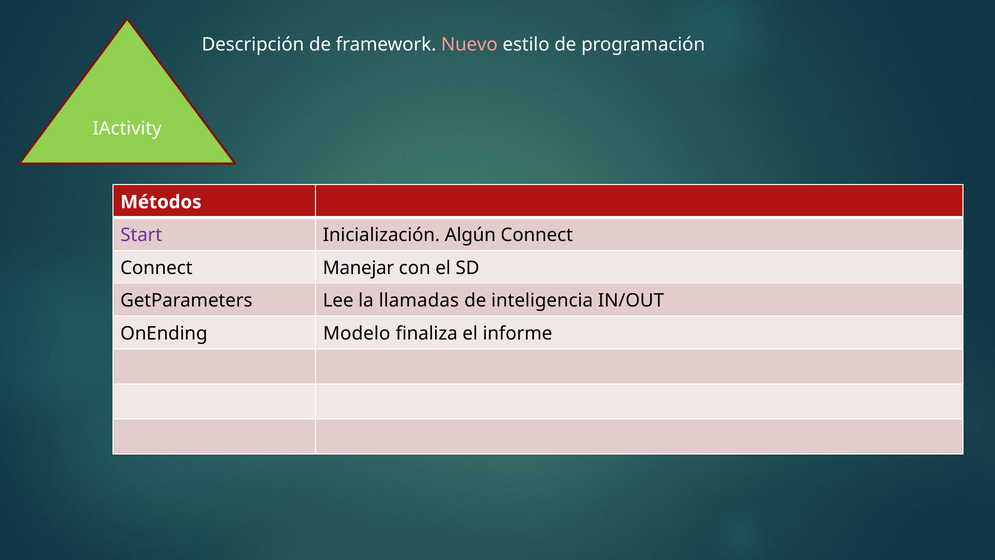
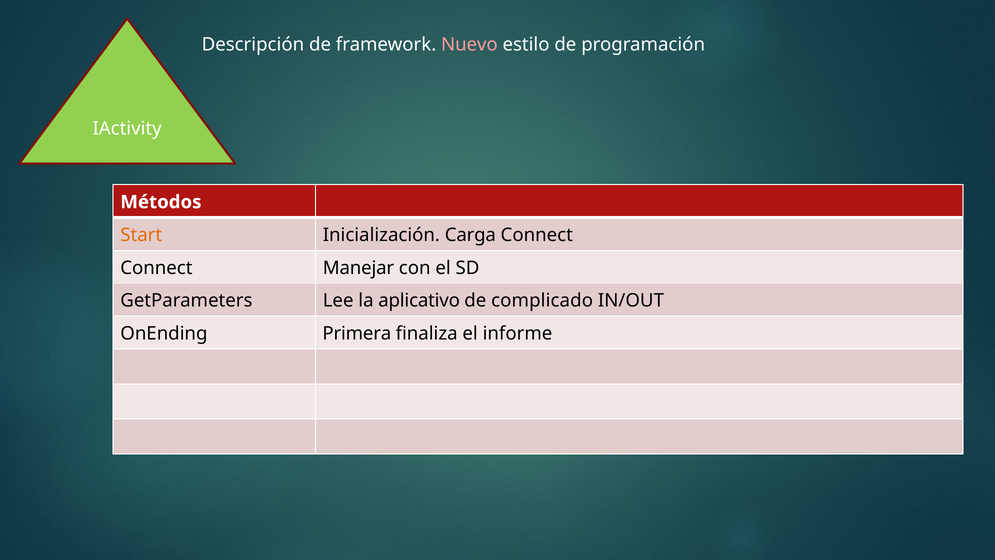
Start colour: purple -> orange
Algún: Algún -> Carga
llamadas: llamadas -> aplicativo
inteligencia: inteligencia -> complicado
Modelo: Modelo -> Primera
